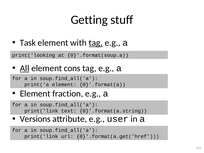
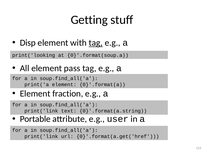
Task: Task -> Disp
All underline: present -> none
cons: cons -> pass
Versions: Versions -> Portable
